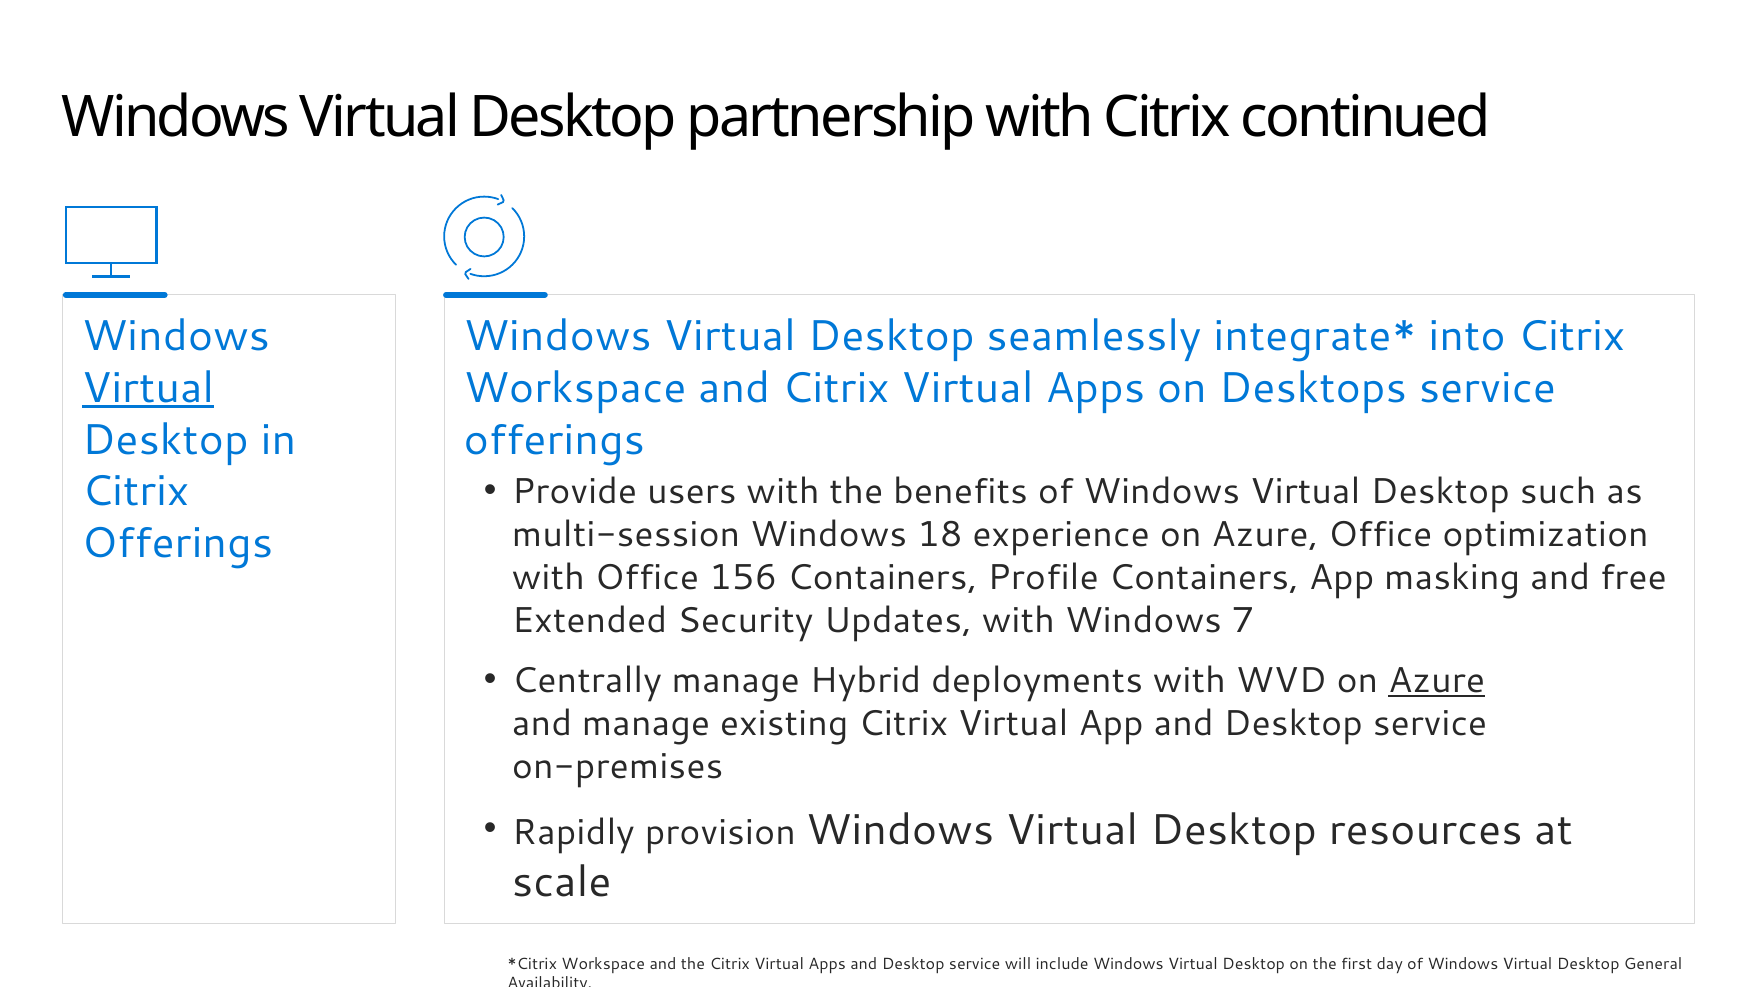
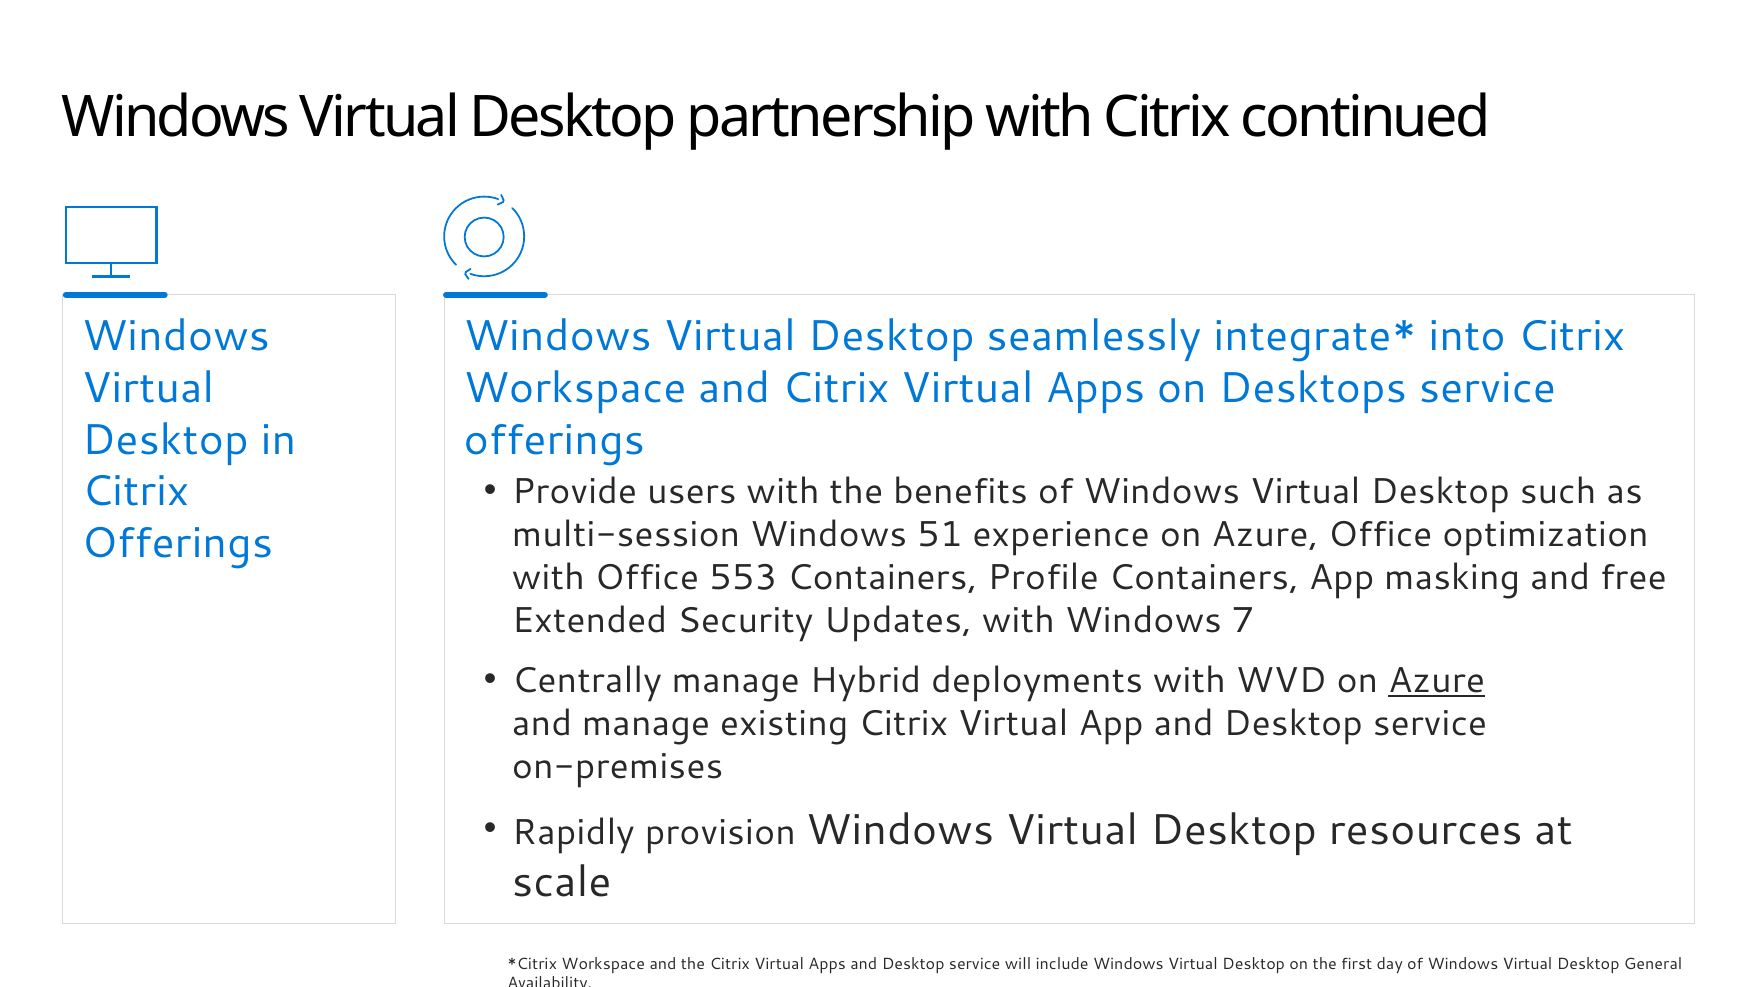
Virtual at (148, 388) underline: present -> none
18: 18 -> 51
156: 156 -> 553
